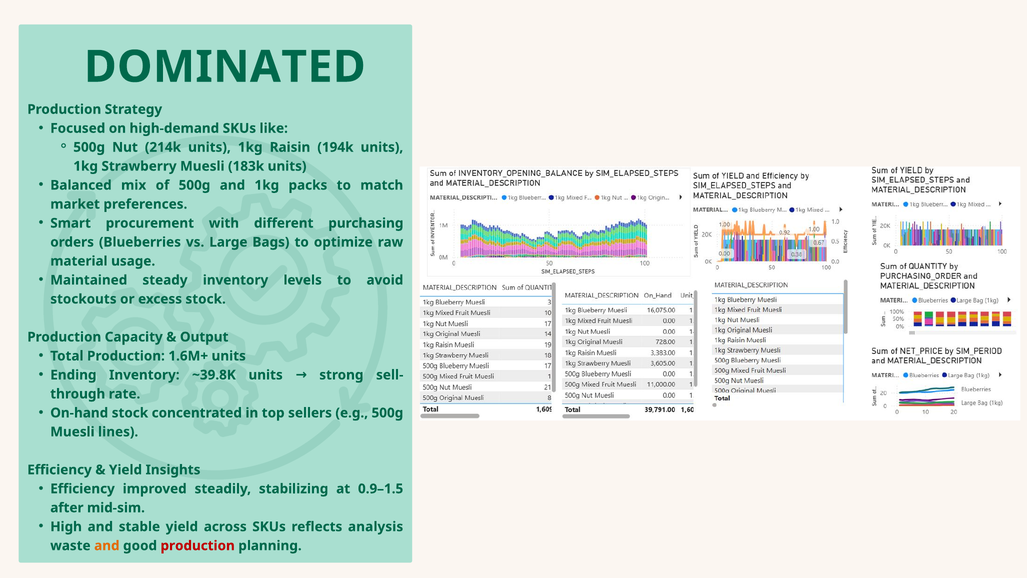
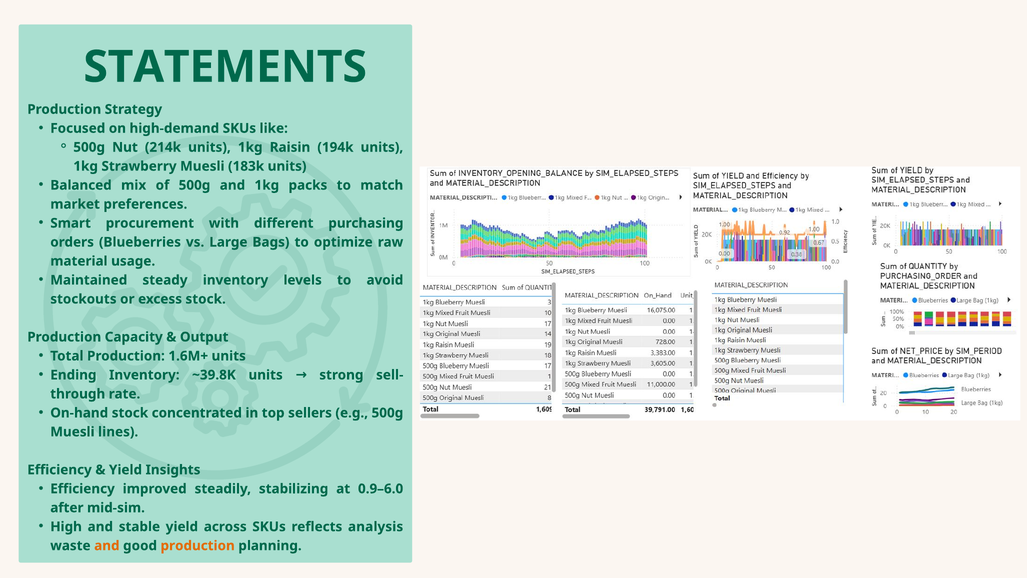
DOMINATED: DOMINATED -> STATEMENTS
0.9–1.5: 0.9–1.5 -> 0.9–6.0
production at (198, 545) colour: red -> orange
